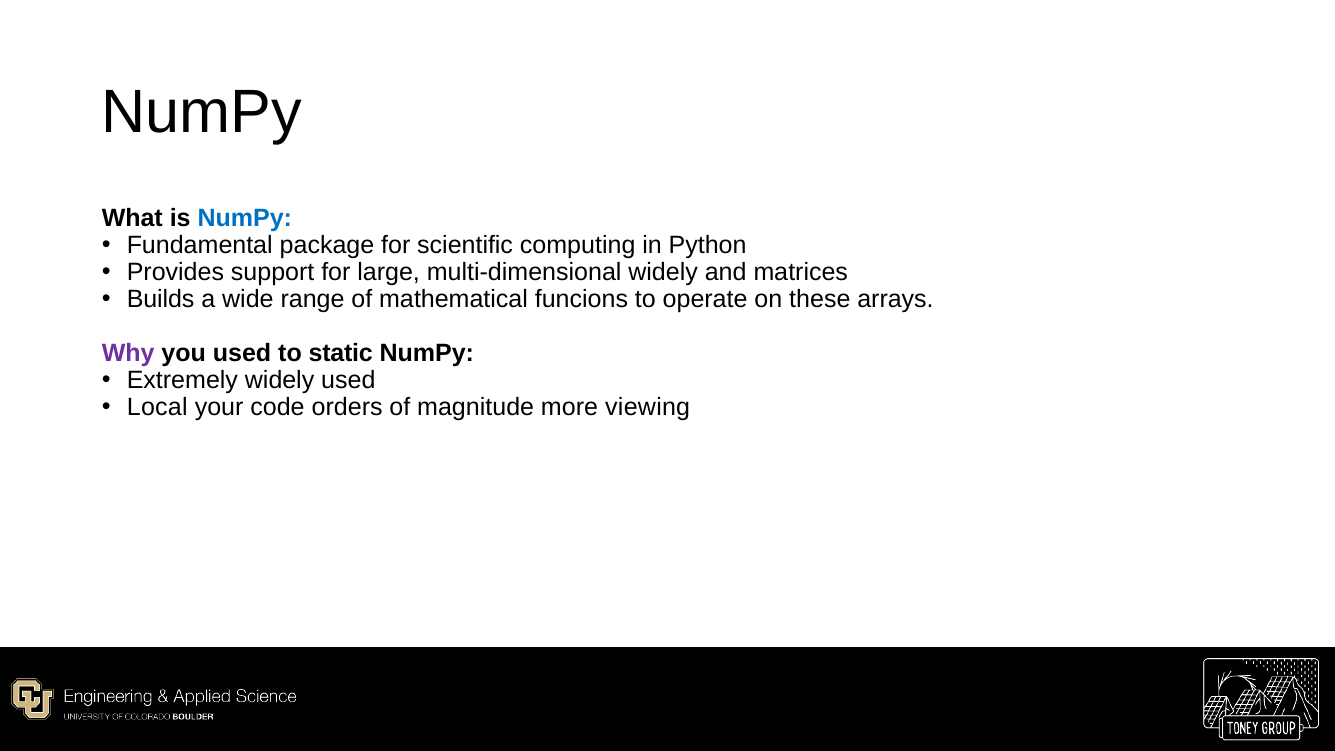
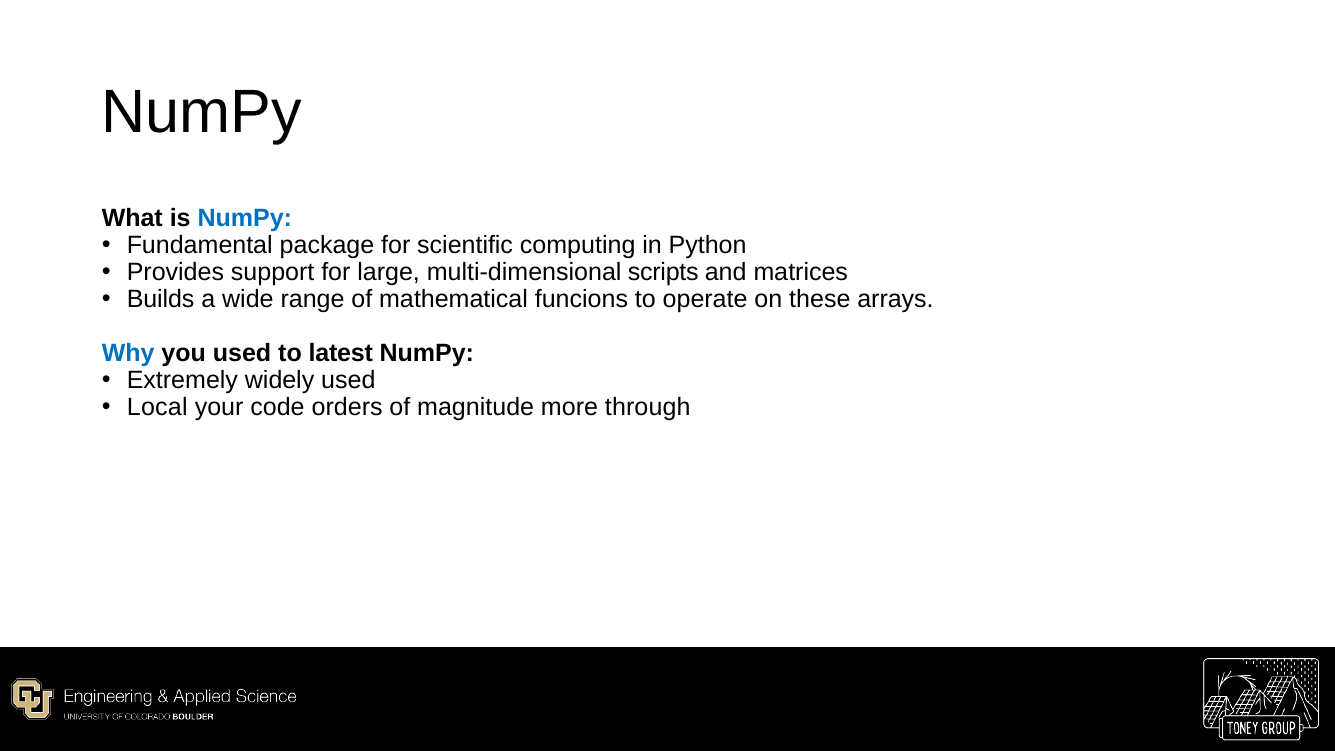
multi-dimensional widely: widely -> scripts
Why colour: purple -> blue
static: static -> latest
viewing: viewing -> through
